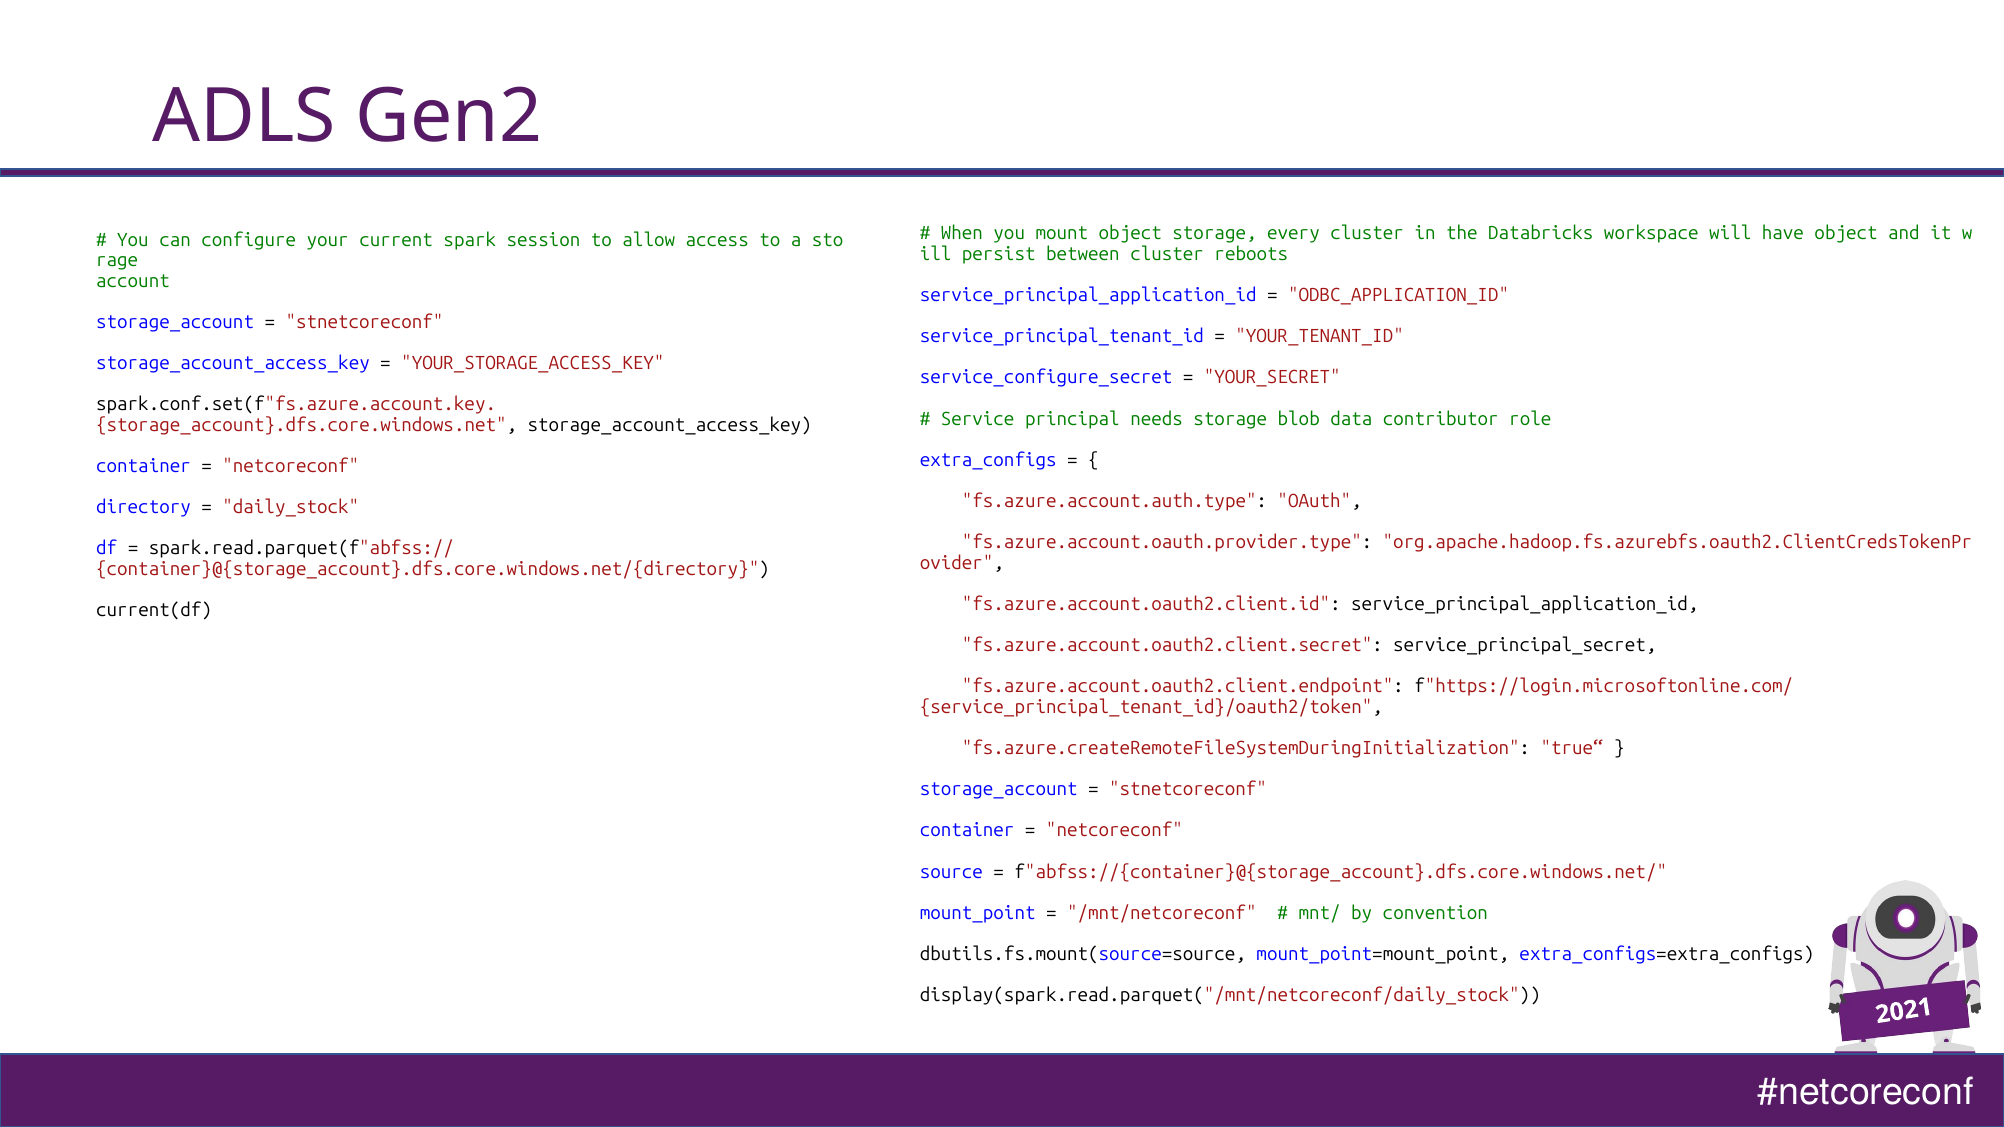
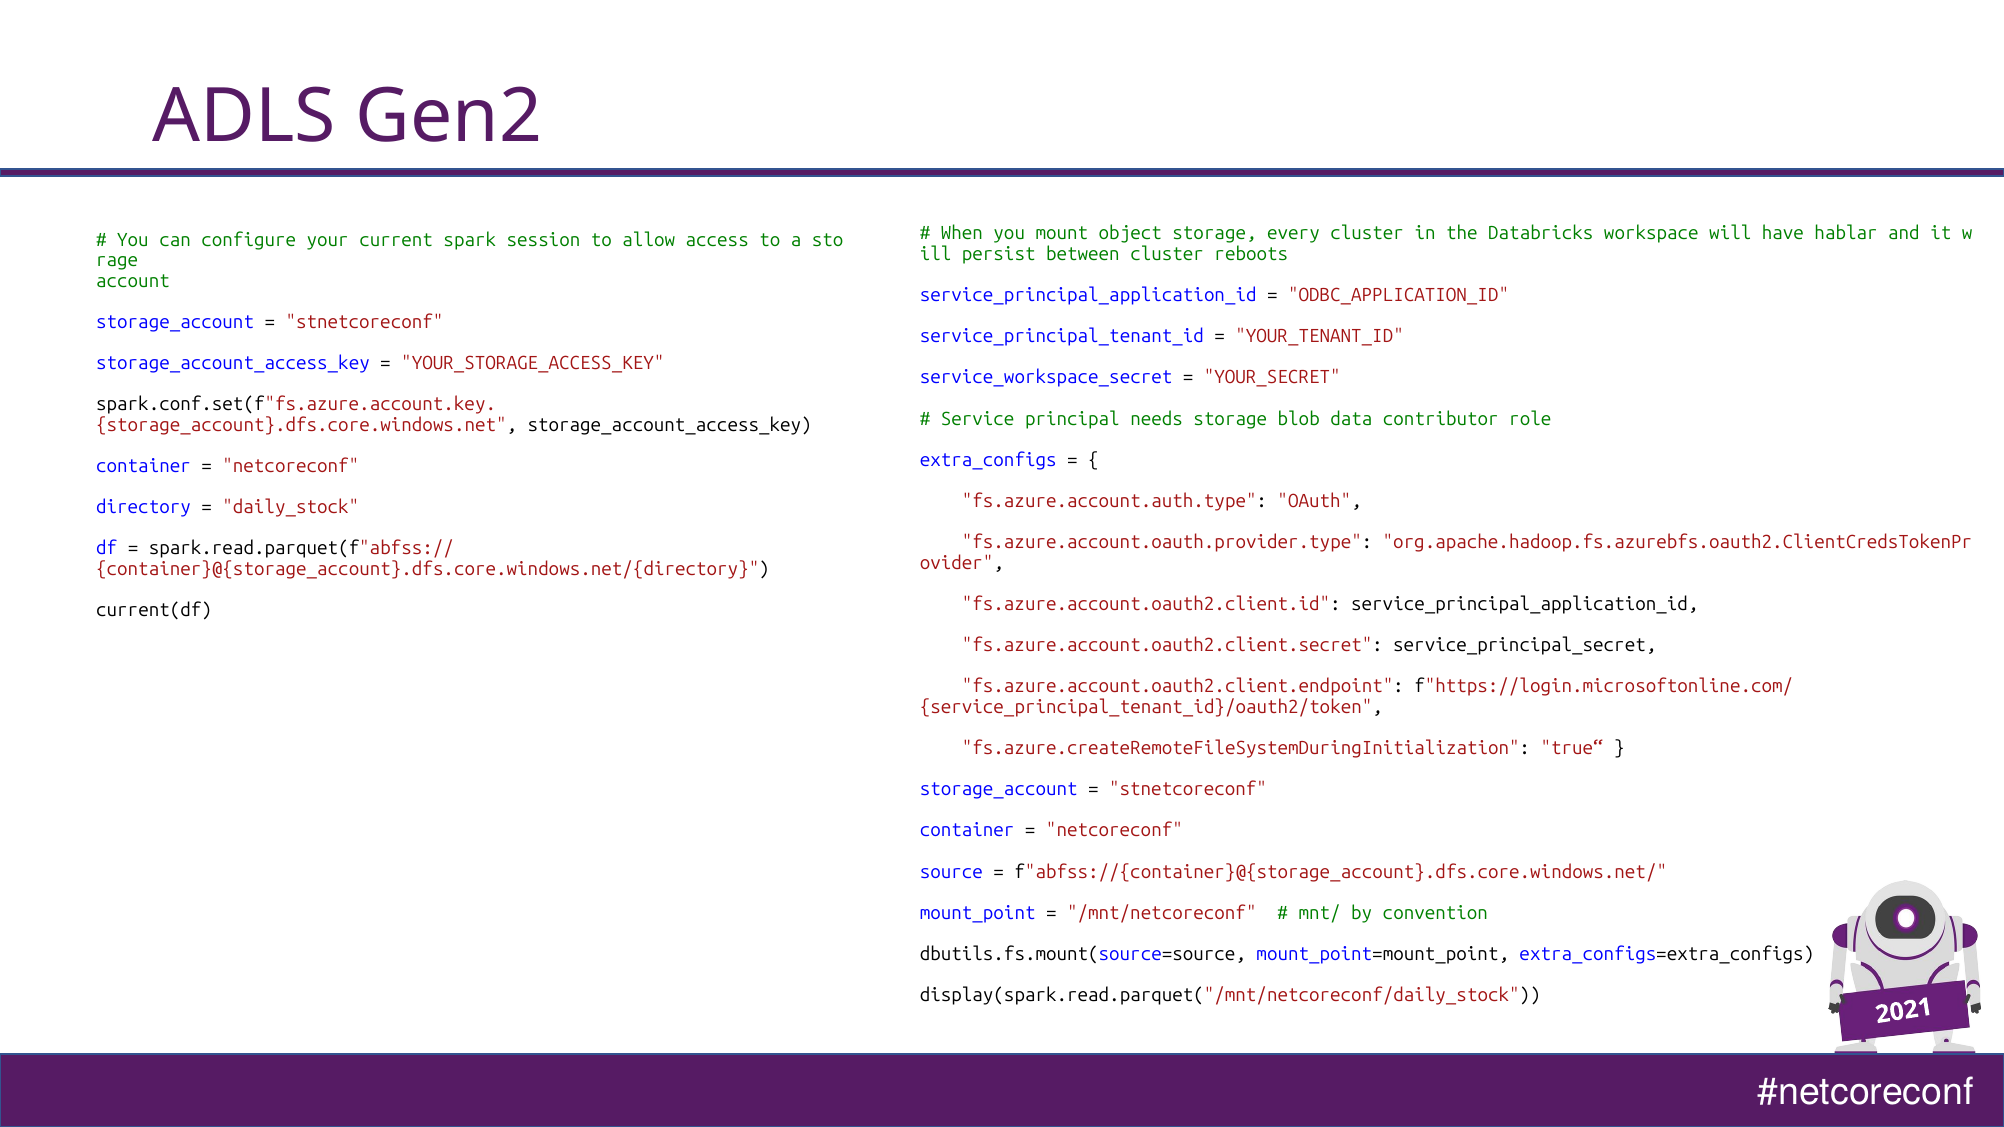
have object: object -> hablar
service_configure_secret: service_configure_secret -> service_workspace_secret
